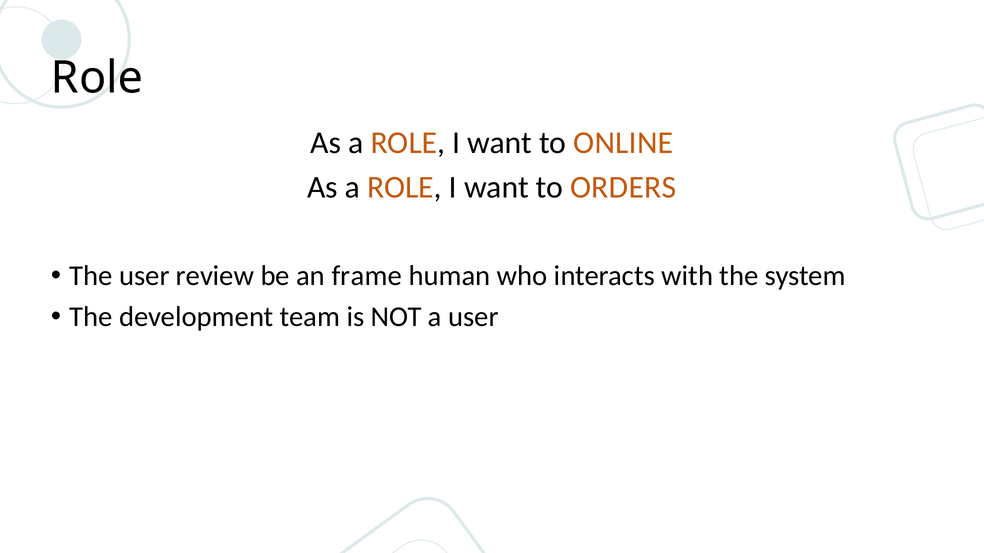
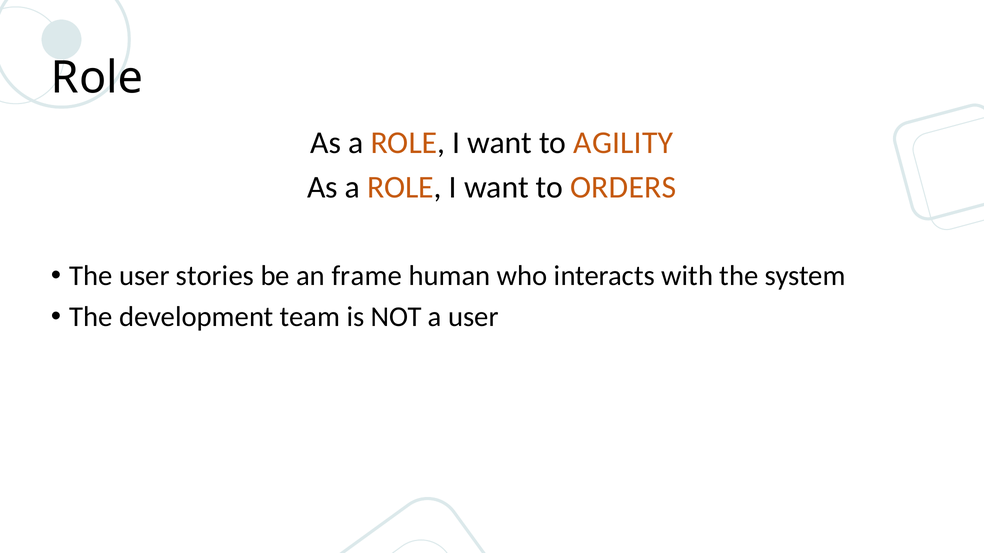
ONLINE: ONLINE -> AGILITY
review: review -> stories
